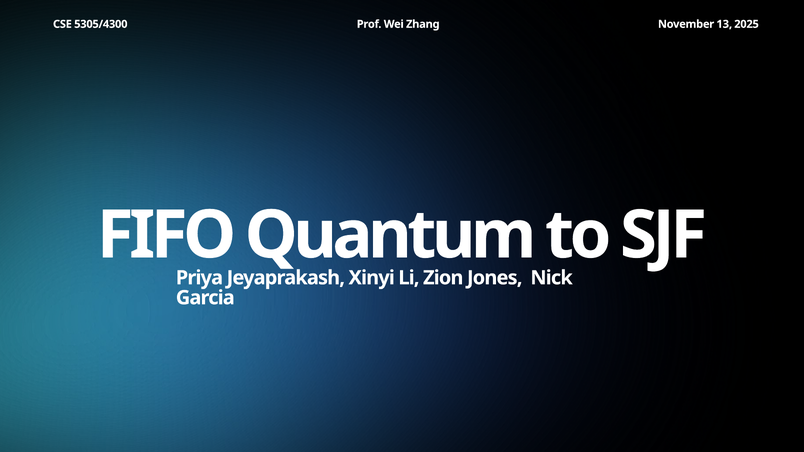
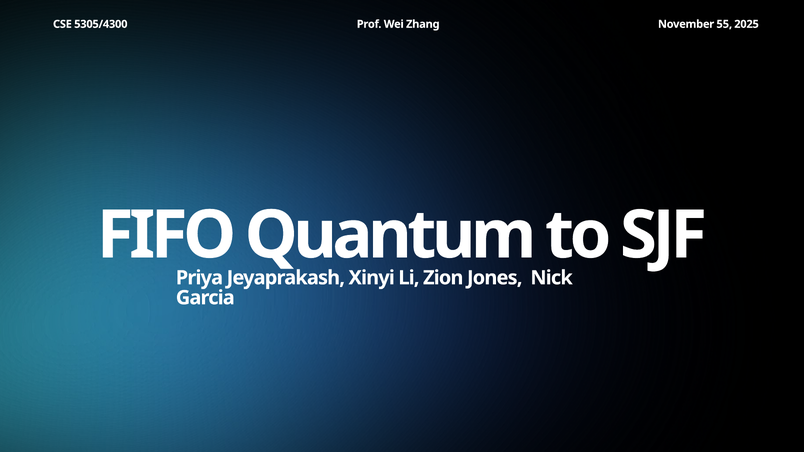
13: 13 -> 55
